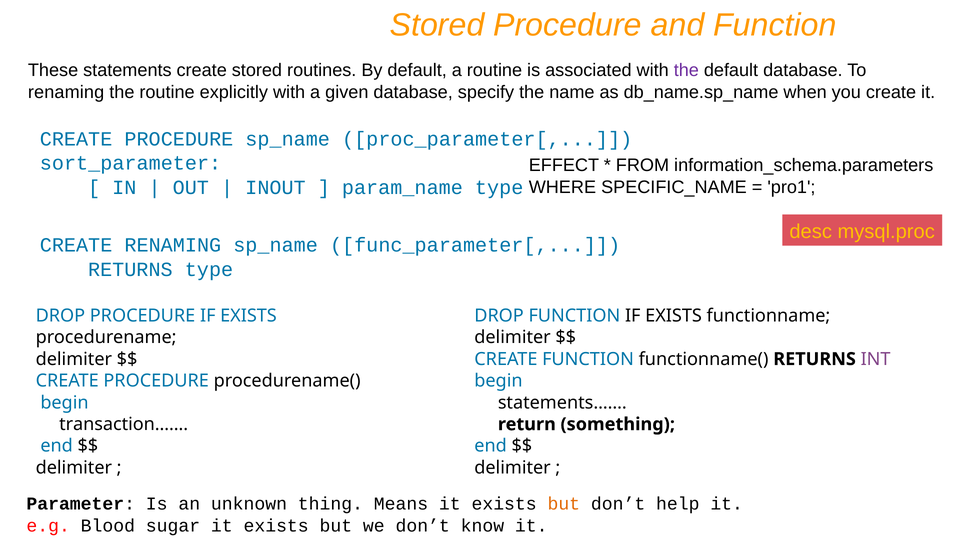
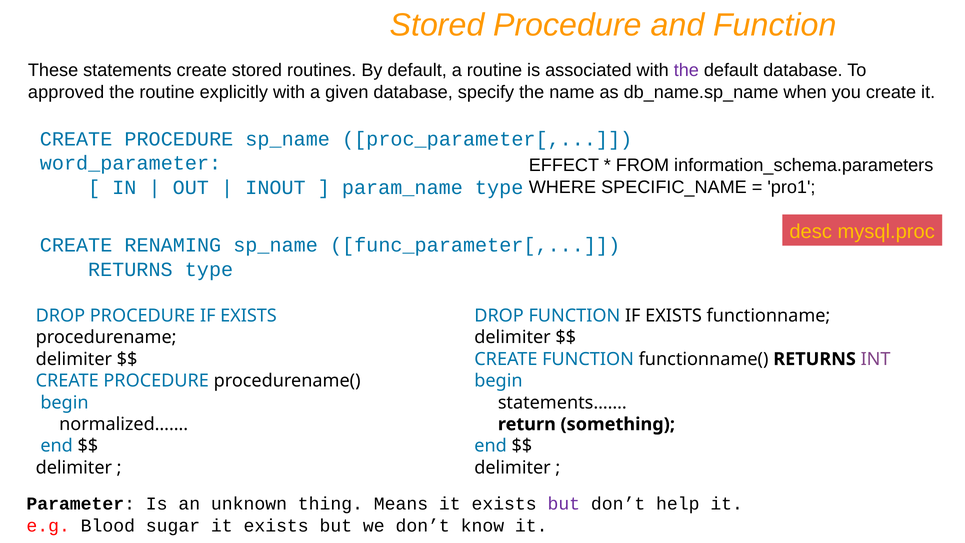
renaming at (66, 92): renaming -> approved
sort_parameter: sort_parameter -> word_parameter
transaction……: transaction…… -> normalized……
but at (564, 504) colour: orange -> purple
